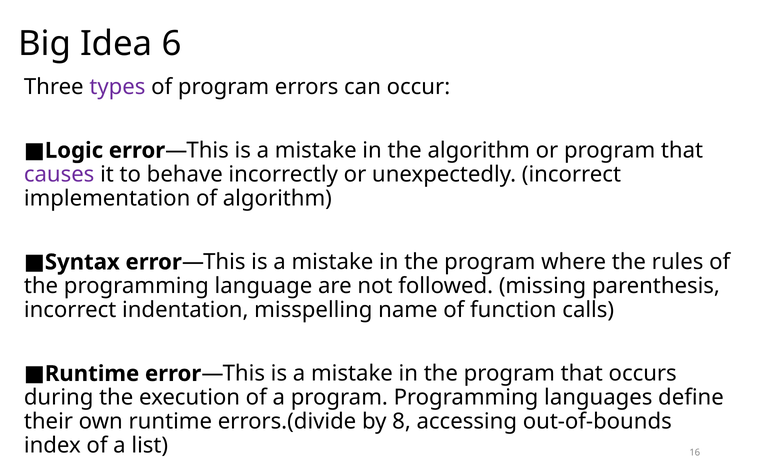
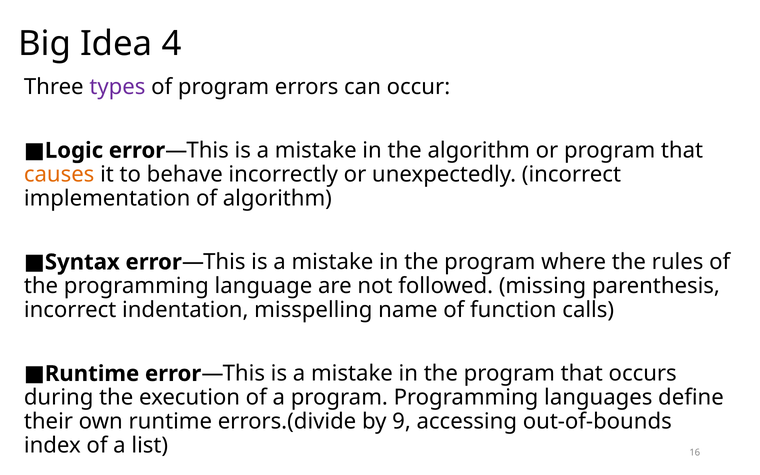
6: 6 -> 4
causes colour: purple -> orange
8: 8 -> 9
